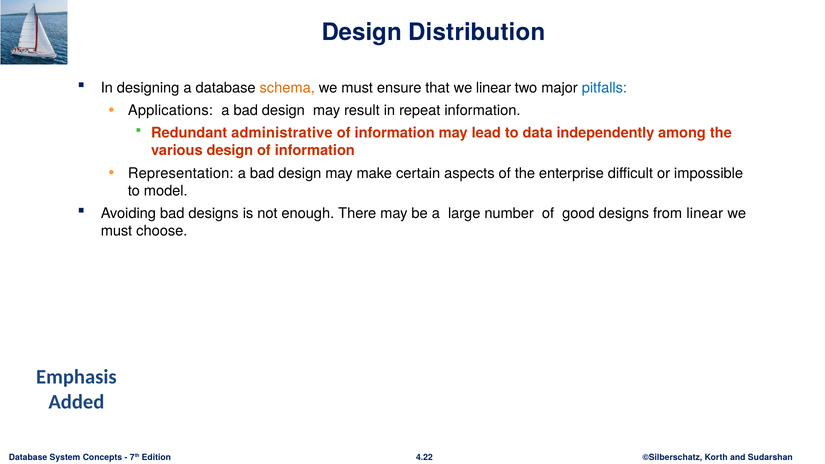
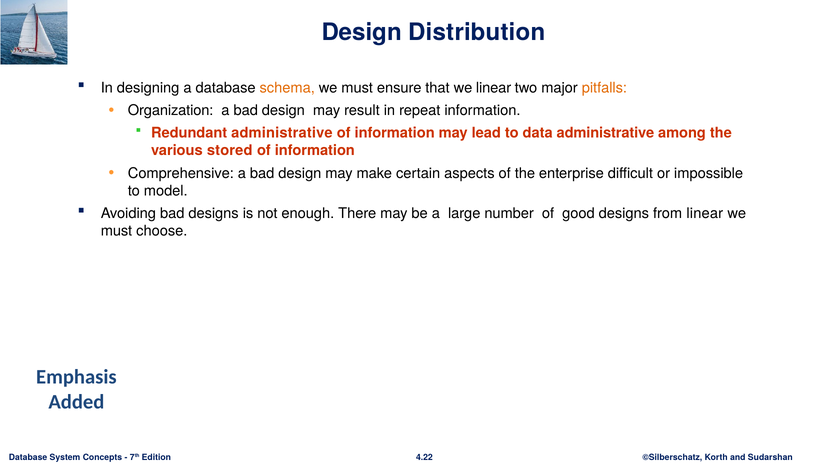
pitfalls colour: blue -> orange
Applications: Applications -> Organization
data independently: independently -> administrative
various design: design -> stored
Representation: Representation -> Comprehensive
